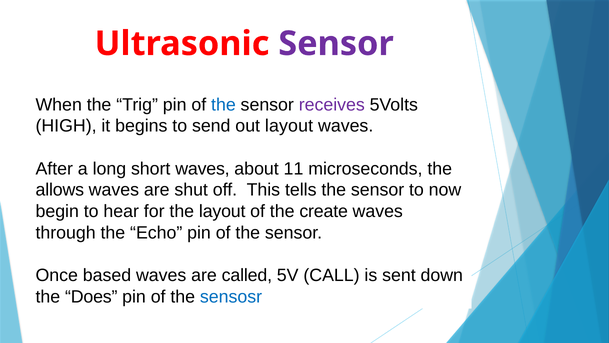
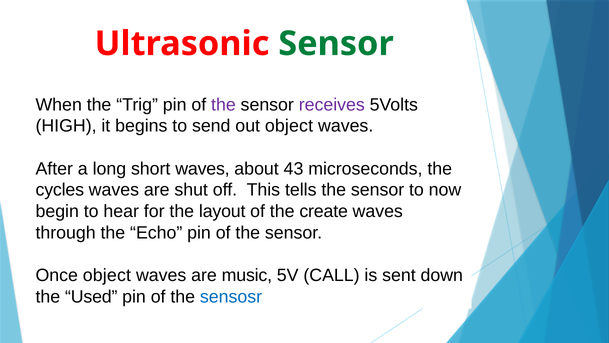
Sensor at (336, 44) colour: purple -> green
the at (223, 105) colour: blue -> purple
out layout: layout -> object
11: 11 -> 43
allows: allows -> cycles
Once based: based -> object
called: called -> music
Does: Does -> Used
